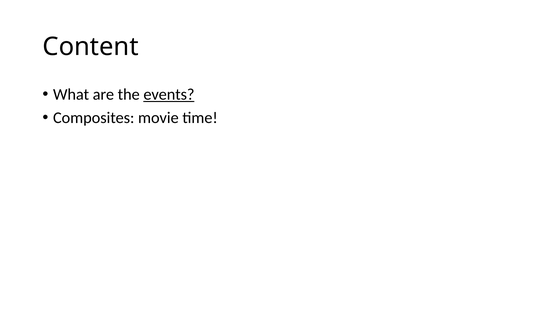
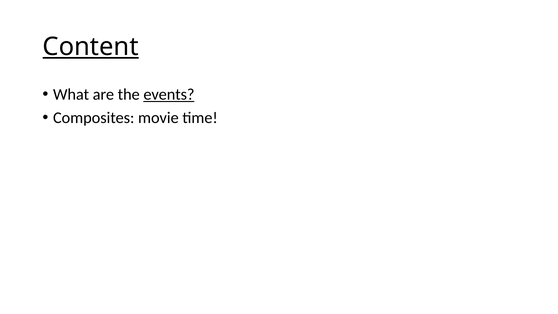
Content underline: none -> present
